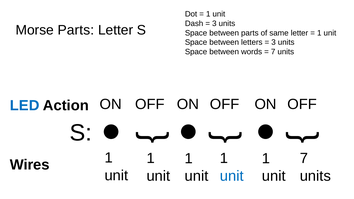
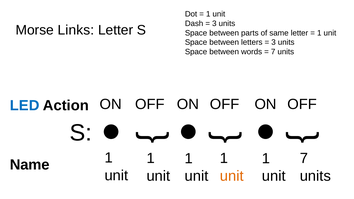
Morse Parts: Parts -> Links
Wires: Wires -> Name
unit at (232, 176) colour: blue -> orange
